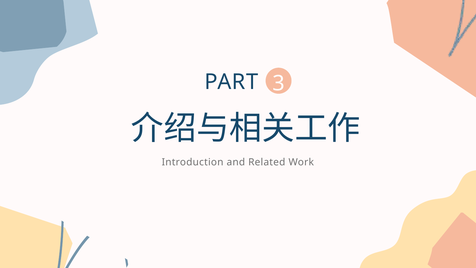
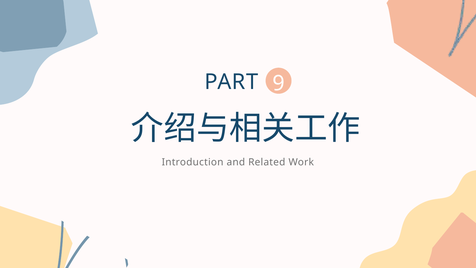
3: 3 -> 9
